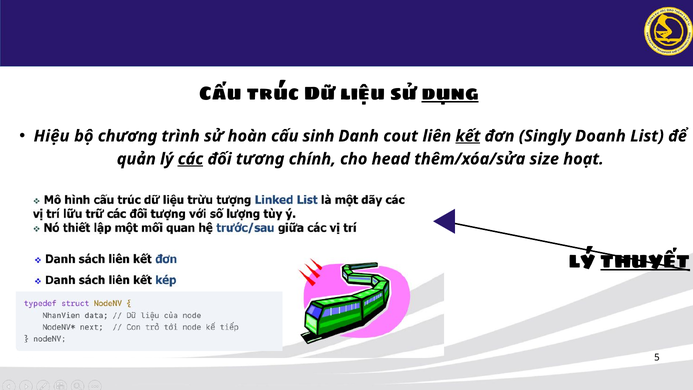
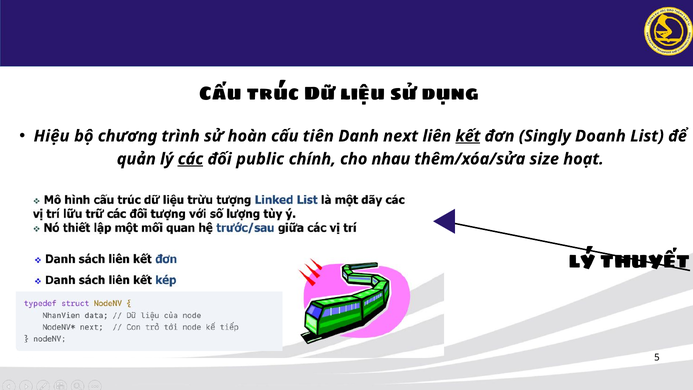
dụng underline: present -> none
sinh: sinh -> tiên
cout: cout -> next
tương: tương -> public
head: head -> nhau
THUYẾT underline: present -> none
